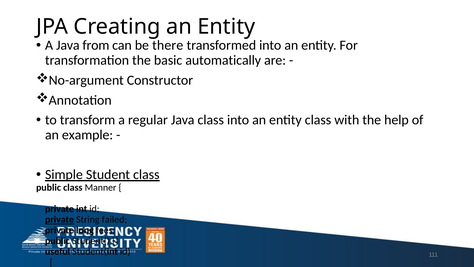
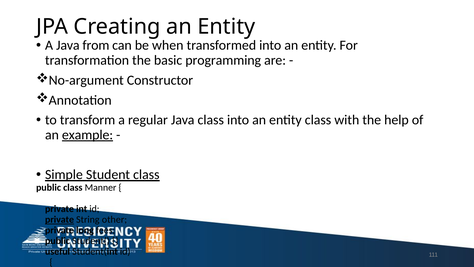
there: there -> when
automatically: automatically -> programming
example underline: none -> present
failed: failed -> other
